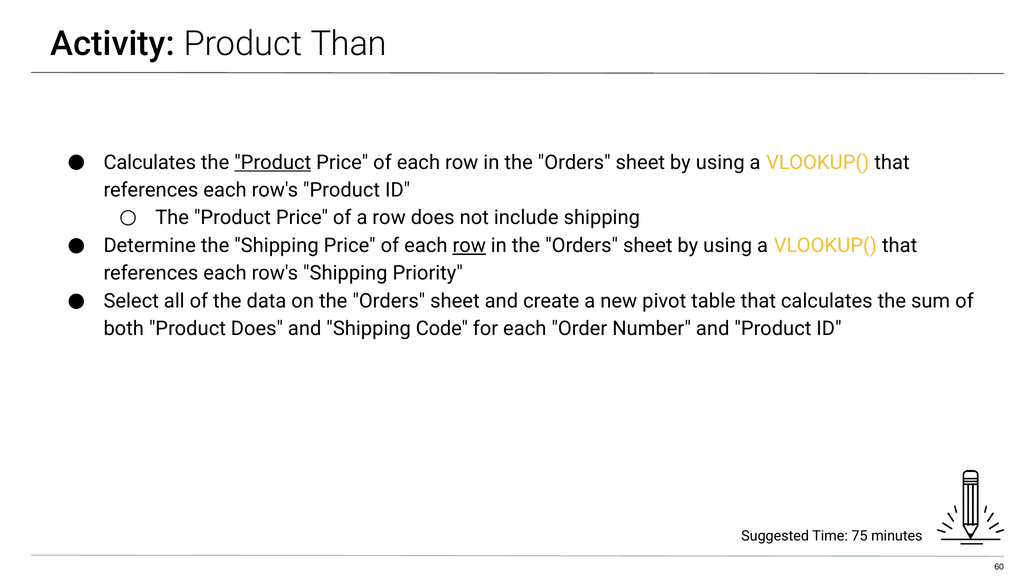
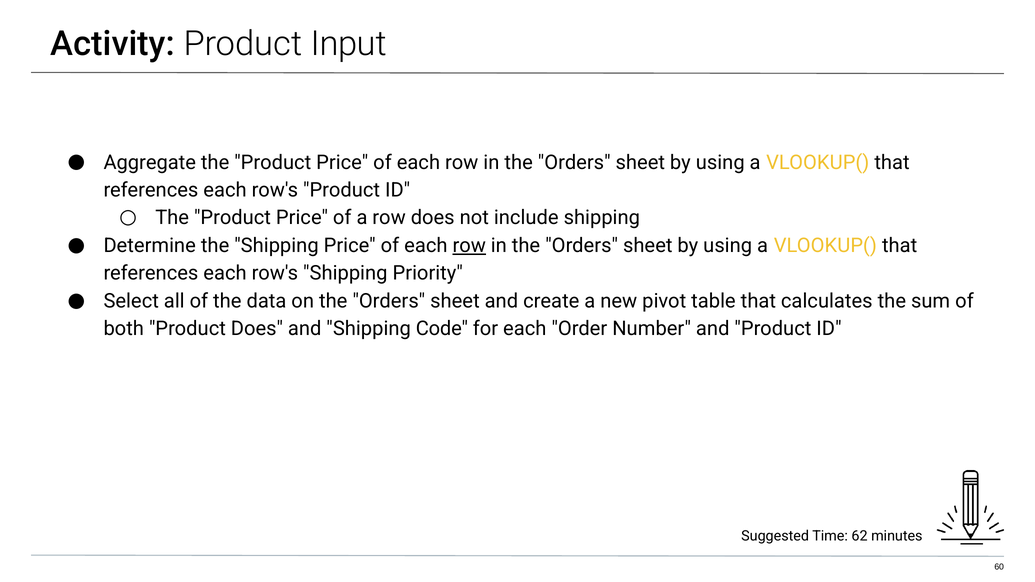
Than: Than -> Input
Calculates at (150, 162): Calculates -> Aggregate
Product at (273, 162) underline: present -> none
75: 75 -> 62
